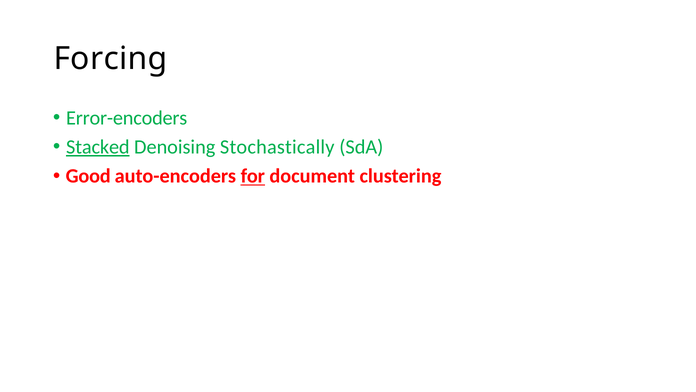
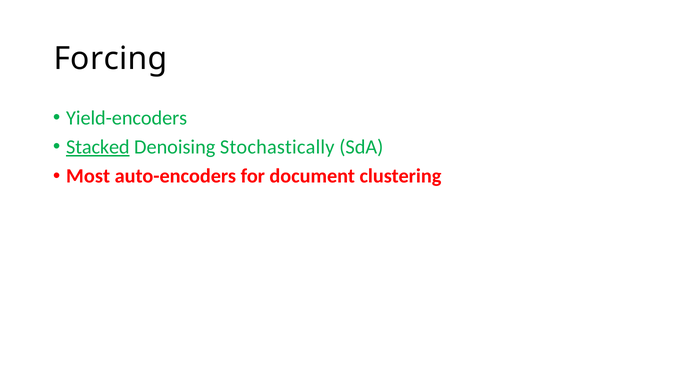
Error-encoders: Error-encoders -> Yield-encoders
Good: Good -> Most
for underline: present -> none
